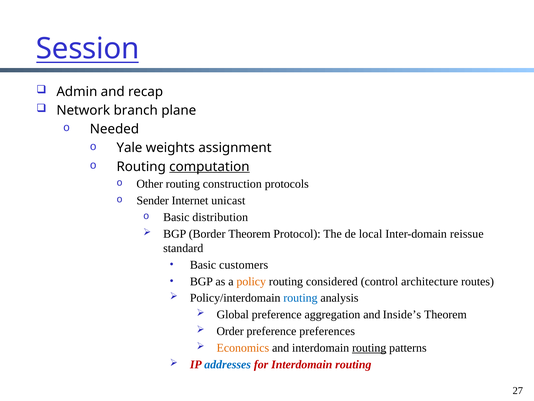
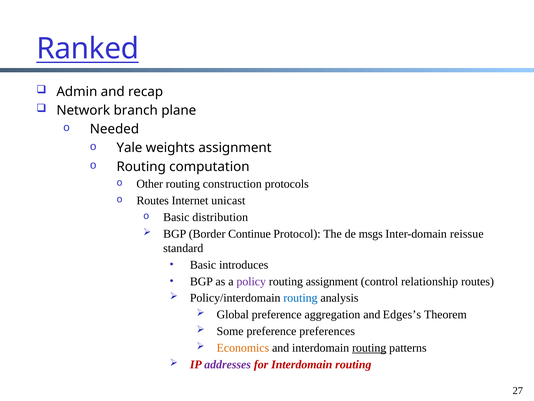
Session: Session -> Ranked
computation underline: present -> none
Sender at (153, 200): Sender -> Routes
Border Theorem: Theorem -> Continue
local: local -> msgs
customers: customers -> introduces
policy colour: orange -> purple
routing considered: considered -> assignment
architecture: architecture -> relationship
Inside’s: Inside’s -> Edges’s
Order: Order -> Some
addresses colour: blue -> purple
